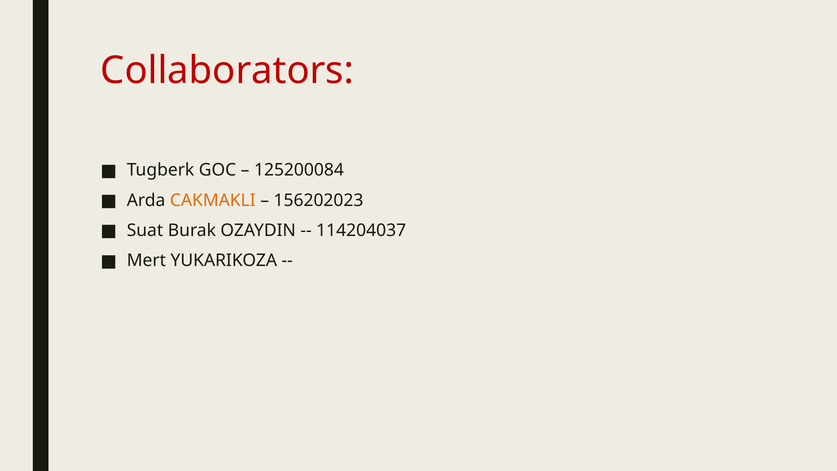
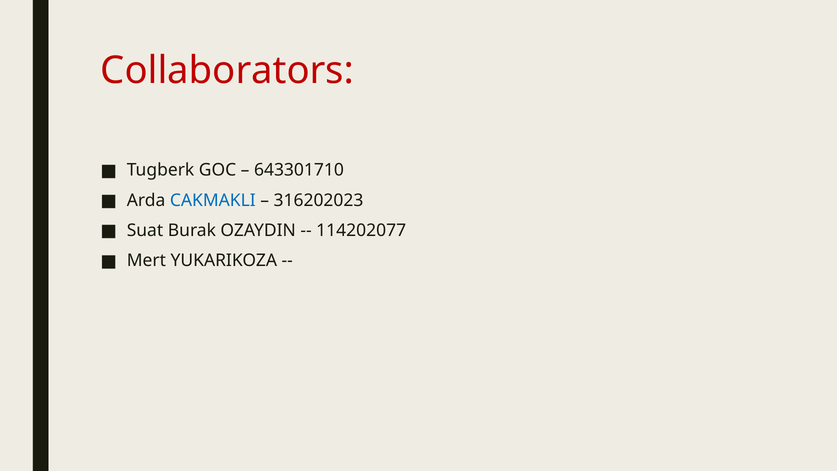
125200084: 125200084 -> 643301710
CAKMAKLI colour: orange -> blue
156202023: 156202023 -> 316202023
114204037: 114204037 -> 114202077
